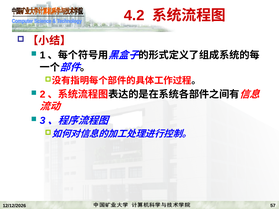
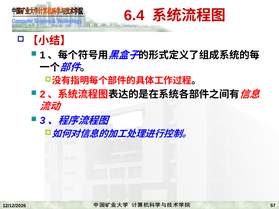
4.2: 4.2 -> 6.4
